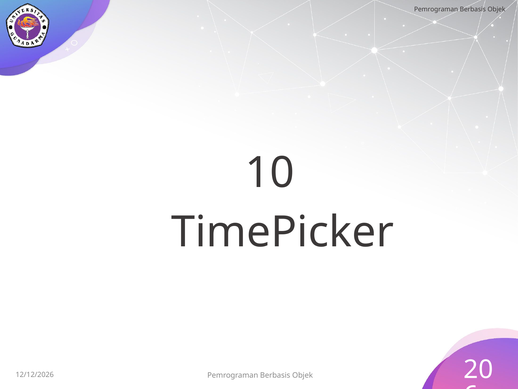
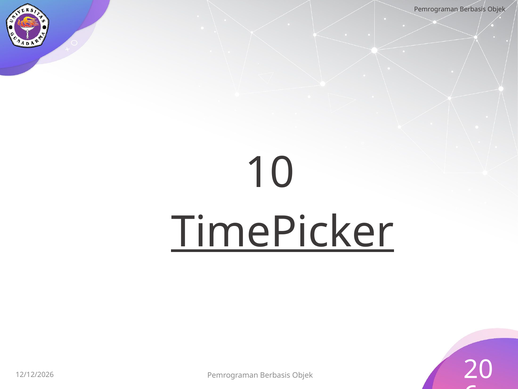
TimePicker underline: none -> present
